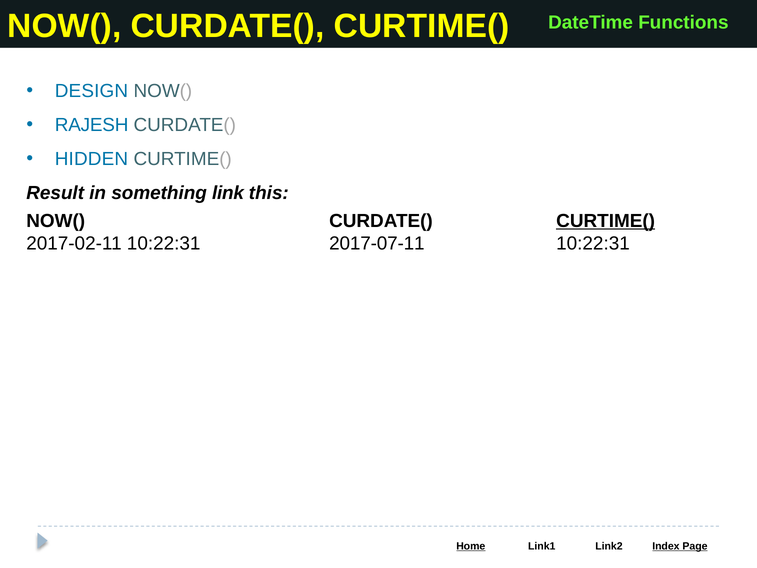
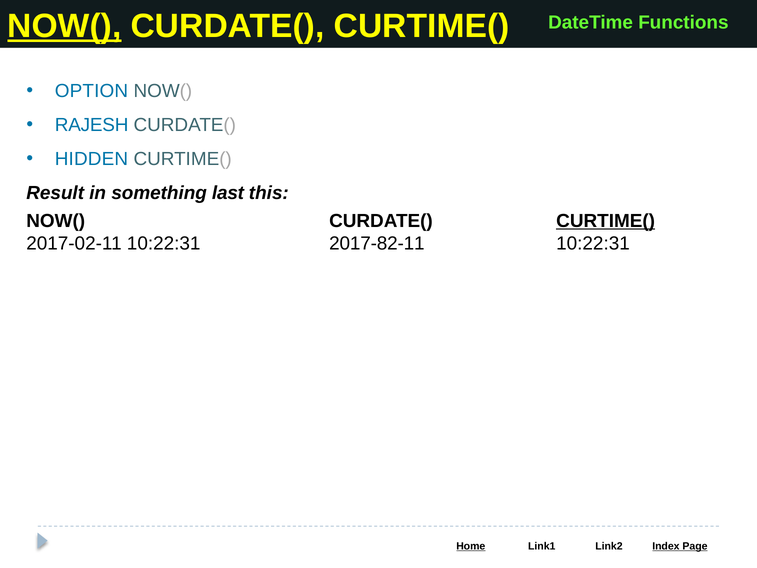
NOW( at (64, 26) underline: none -> present
DESIGN: DESIGN -> OPTION
link: link -> last
2017-07-11: 2017-07-11 -> 2017-82-11
